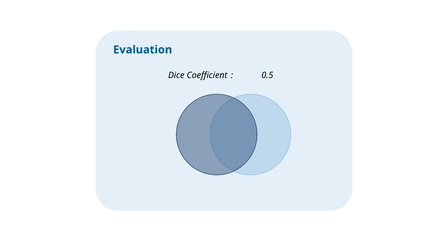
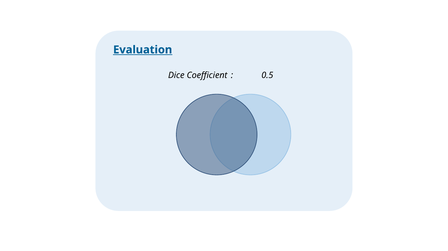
Evaluation underline: none -> present
